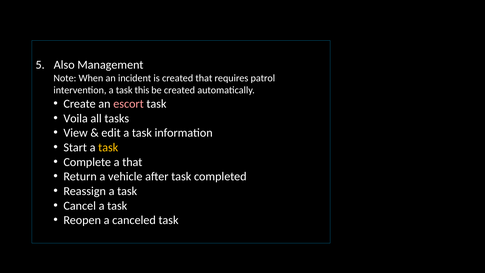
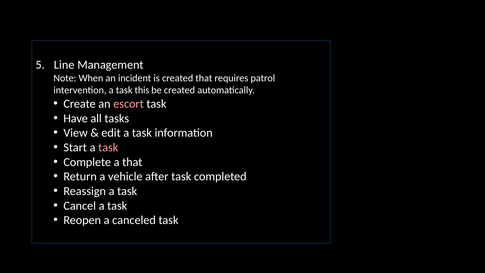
Also: Also -> Line
Voila: Voila -> Have
task at (108, 147) colour: yellow -> pink
